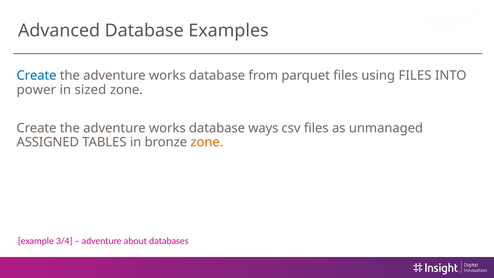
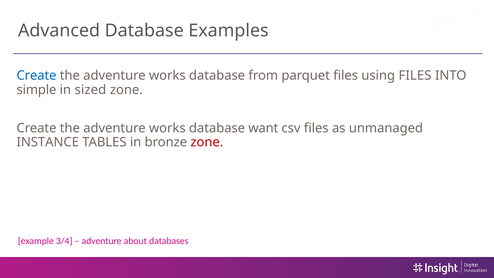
power: power -> simple
ways: ways -> want
ASSIGNED: ASSIGNED -> INSTANCE
zone at (207, 142) colour: orange -> red
